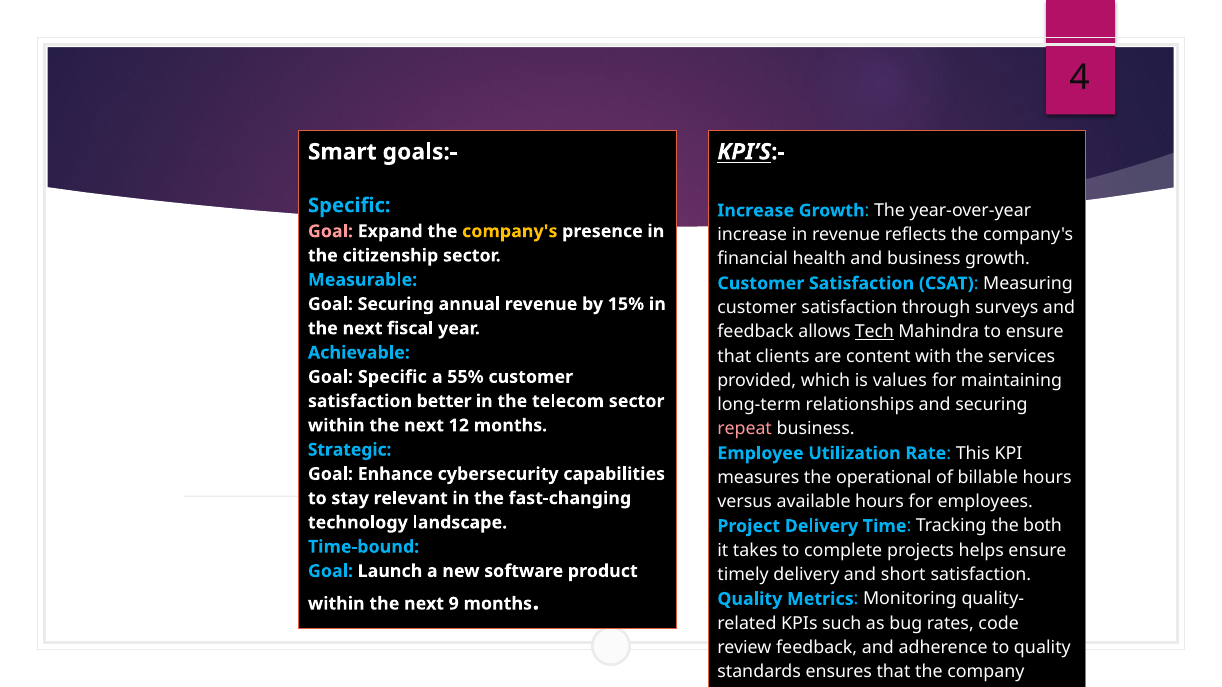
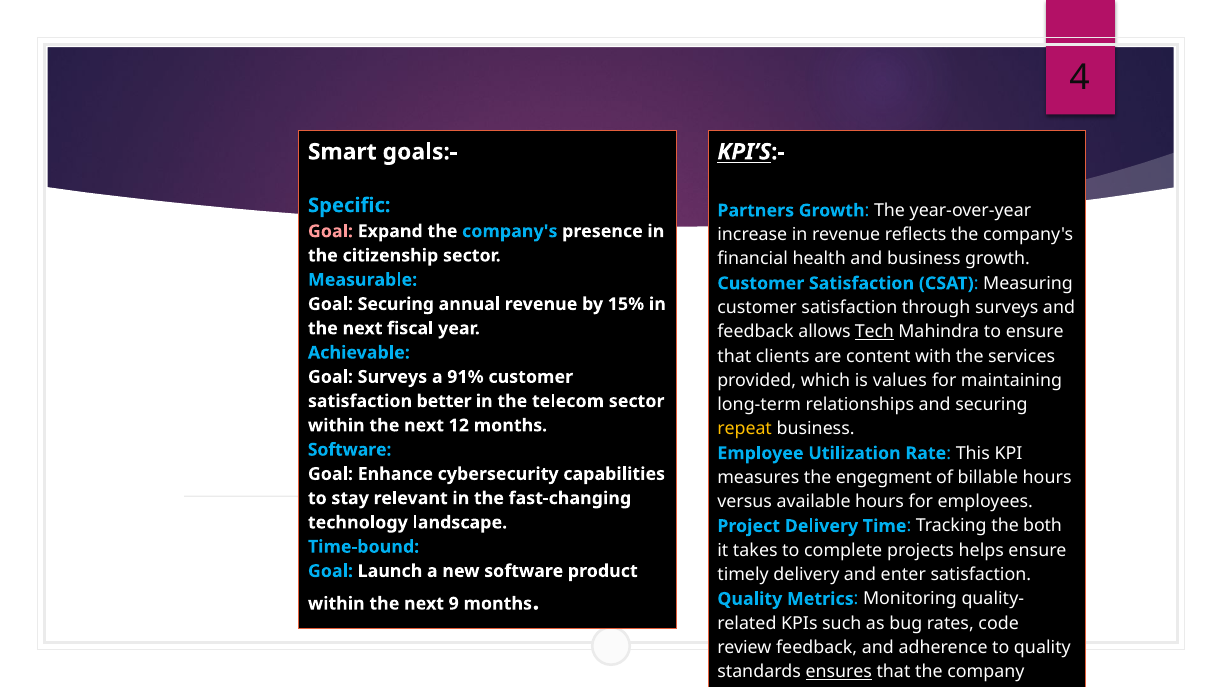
Increase at (756, 211): Increase -> Partners
company's at (510, 231) colour: yellow -> light blue
Goal Specific: Specific -> Surveys
55%: 55% -> 91%
repeat colour: pink -> yellow
Strategic at (350, 450): Strategic -> Software
operational: operational -> engegment
short: short -> enter
ensures underline: none -> present
